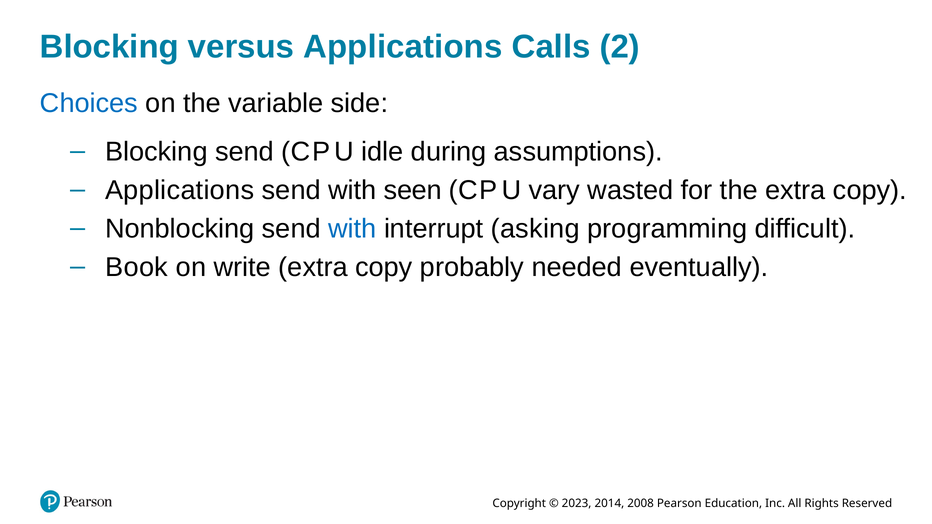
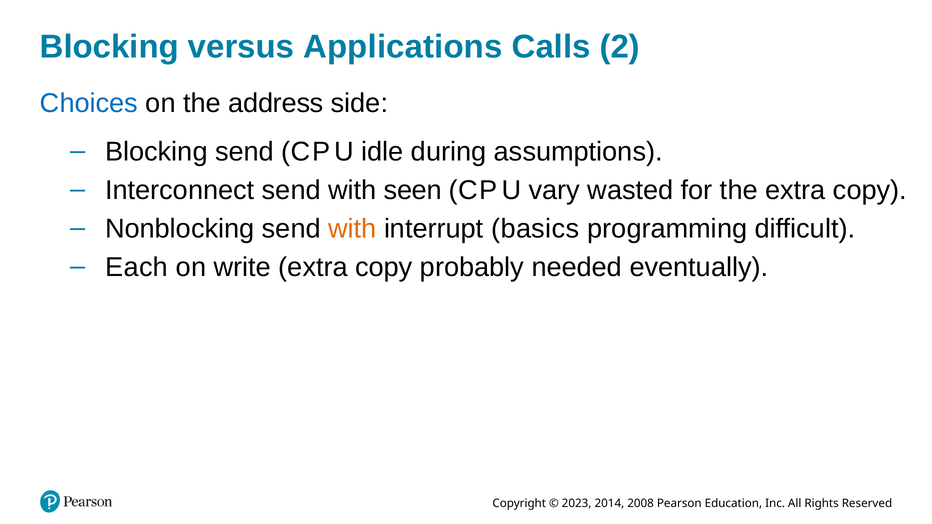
variable: variable -> address
Applications at (180, 190): Applications -> Interconnect
with at (352, 229) colour: blue -> orange
asking: asking -> basics
Book: Book -> Each
